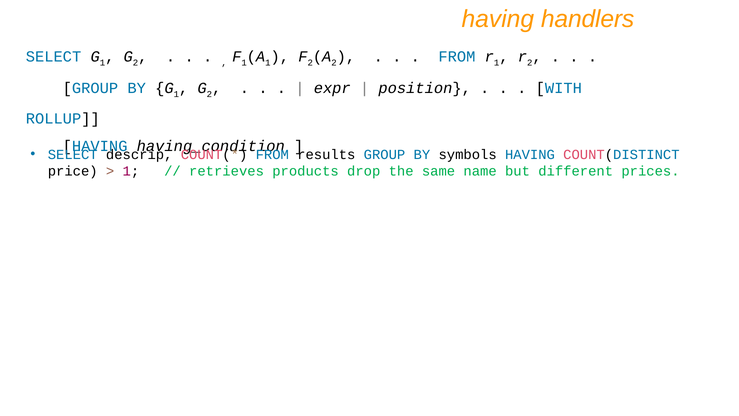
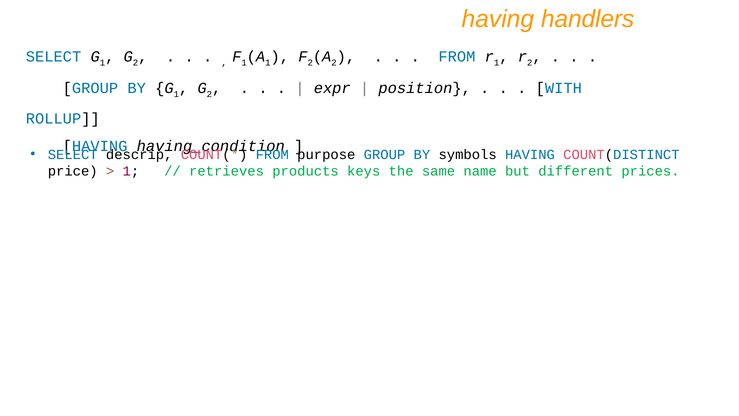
results: results -> purpose
drop: drop -> keys
